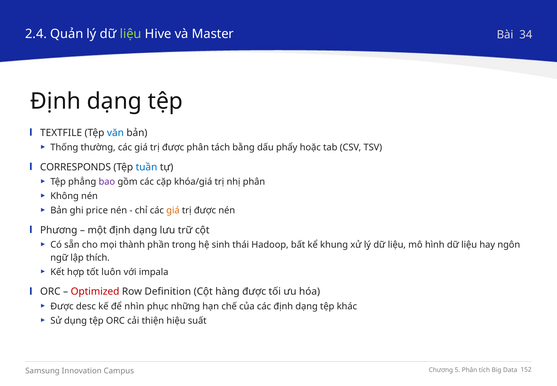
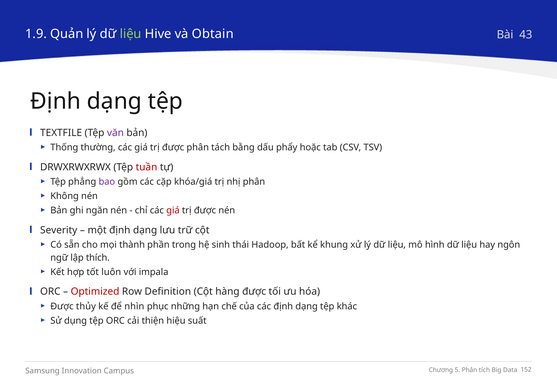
2.4: 2.4 -> 1.9
Master: Master -> Obtain
34: 34 -> 43
văn colour: blue -> purple
CORRESPONDS: CORRESPONDS -> DRWXRWXRWX
tuần colour: blue -> red
price: price -> ngăn
giá at (173, 210) colour: orange -> red
Phương: Phương -> Severity
desc: desc -> thủy
